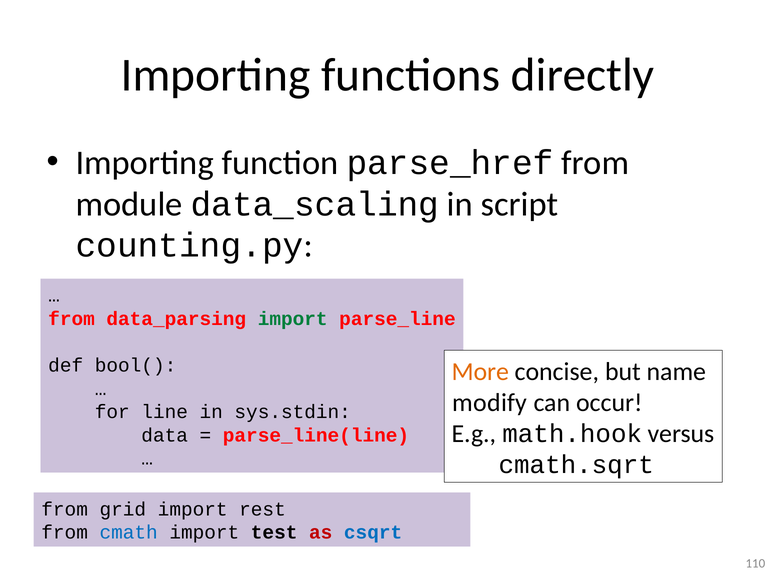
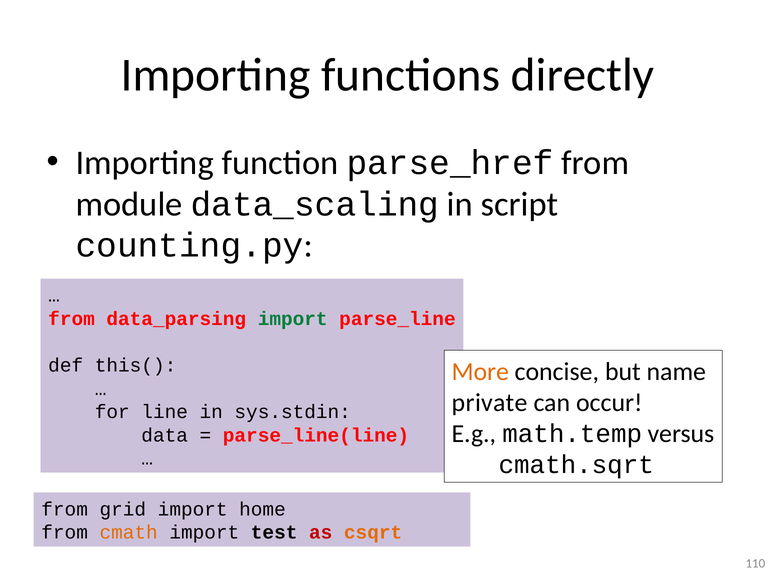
bool(: bool( -> this(
modify: modify -> private
math.hook: math.hook -> math.temp
rest: rest -> home
cmath colour: blue -> orange
csqrt colour: blue -> orange
